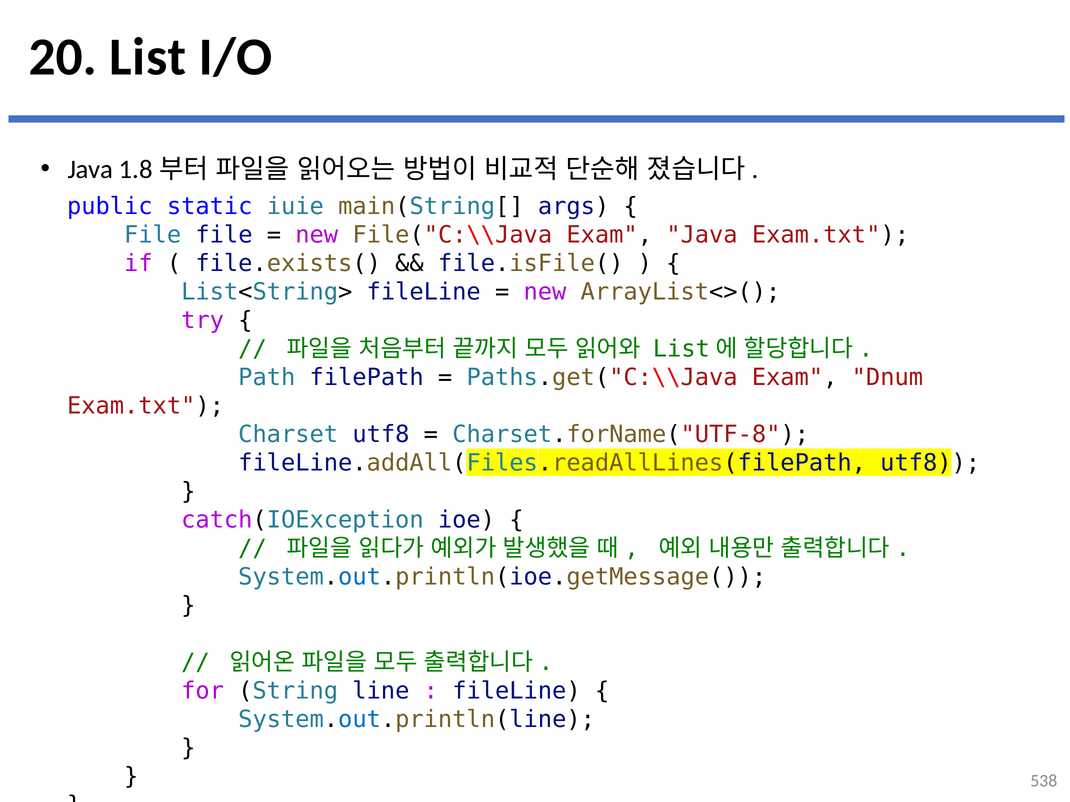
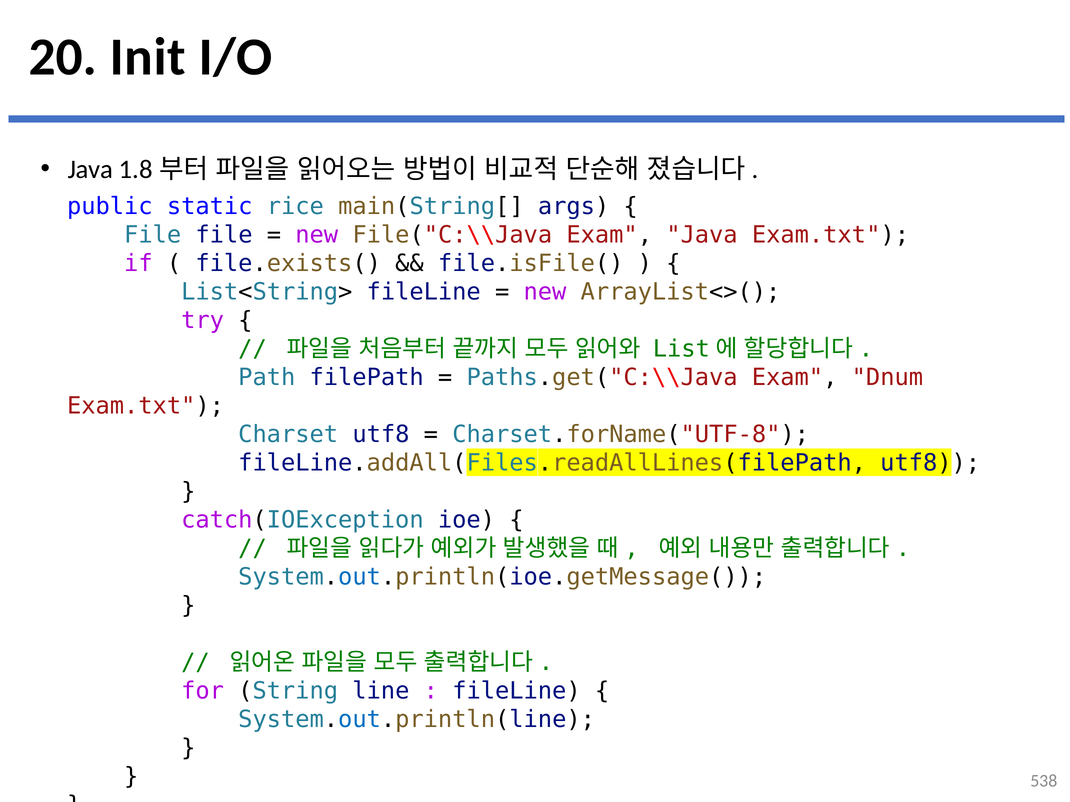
List: List -> Init
iuie: iuie -> rice
